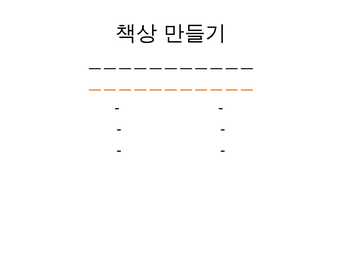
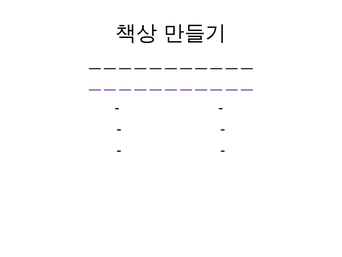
ㅡㅡㅡㅡㅡㅡㅡㅡㅡㅡㅡ at (171, 86) colour: orange -> purple
